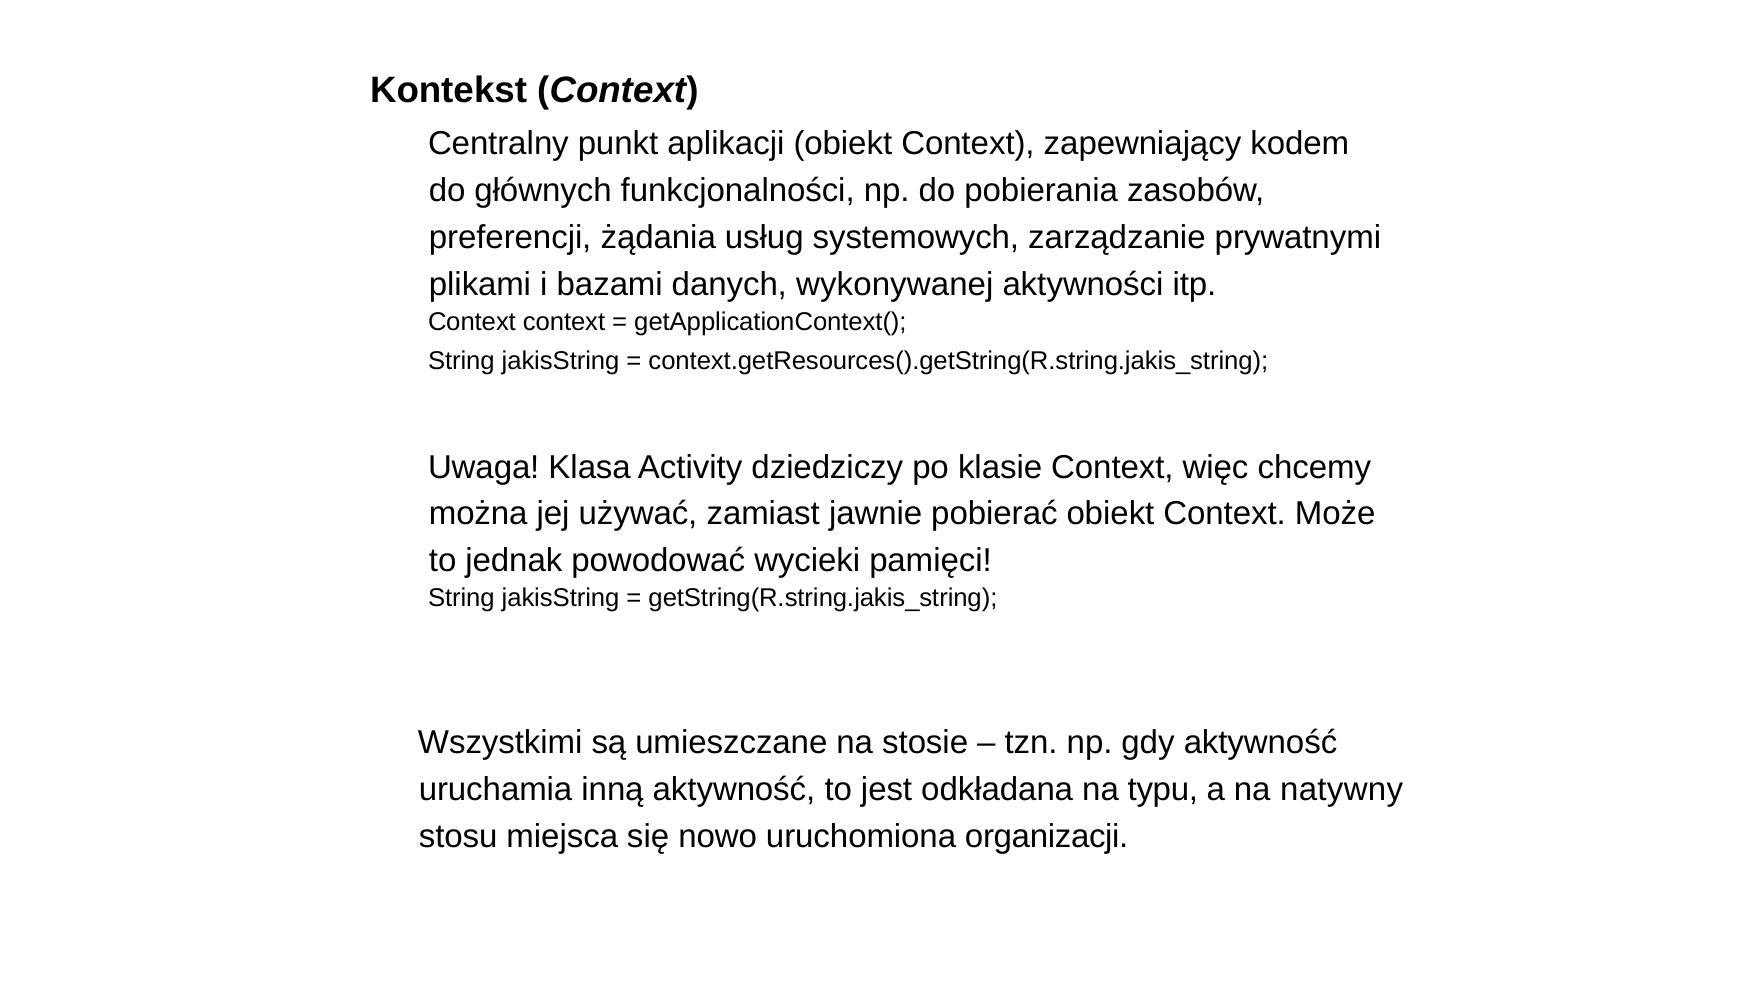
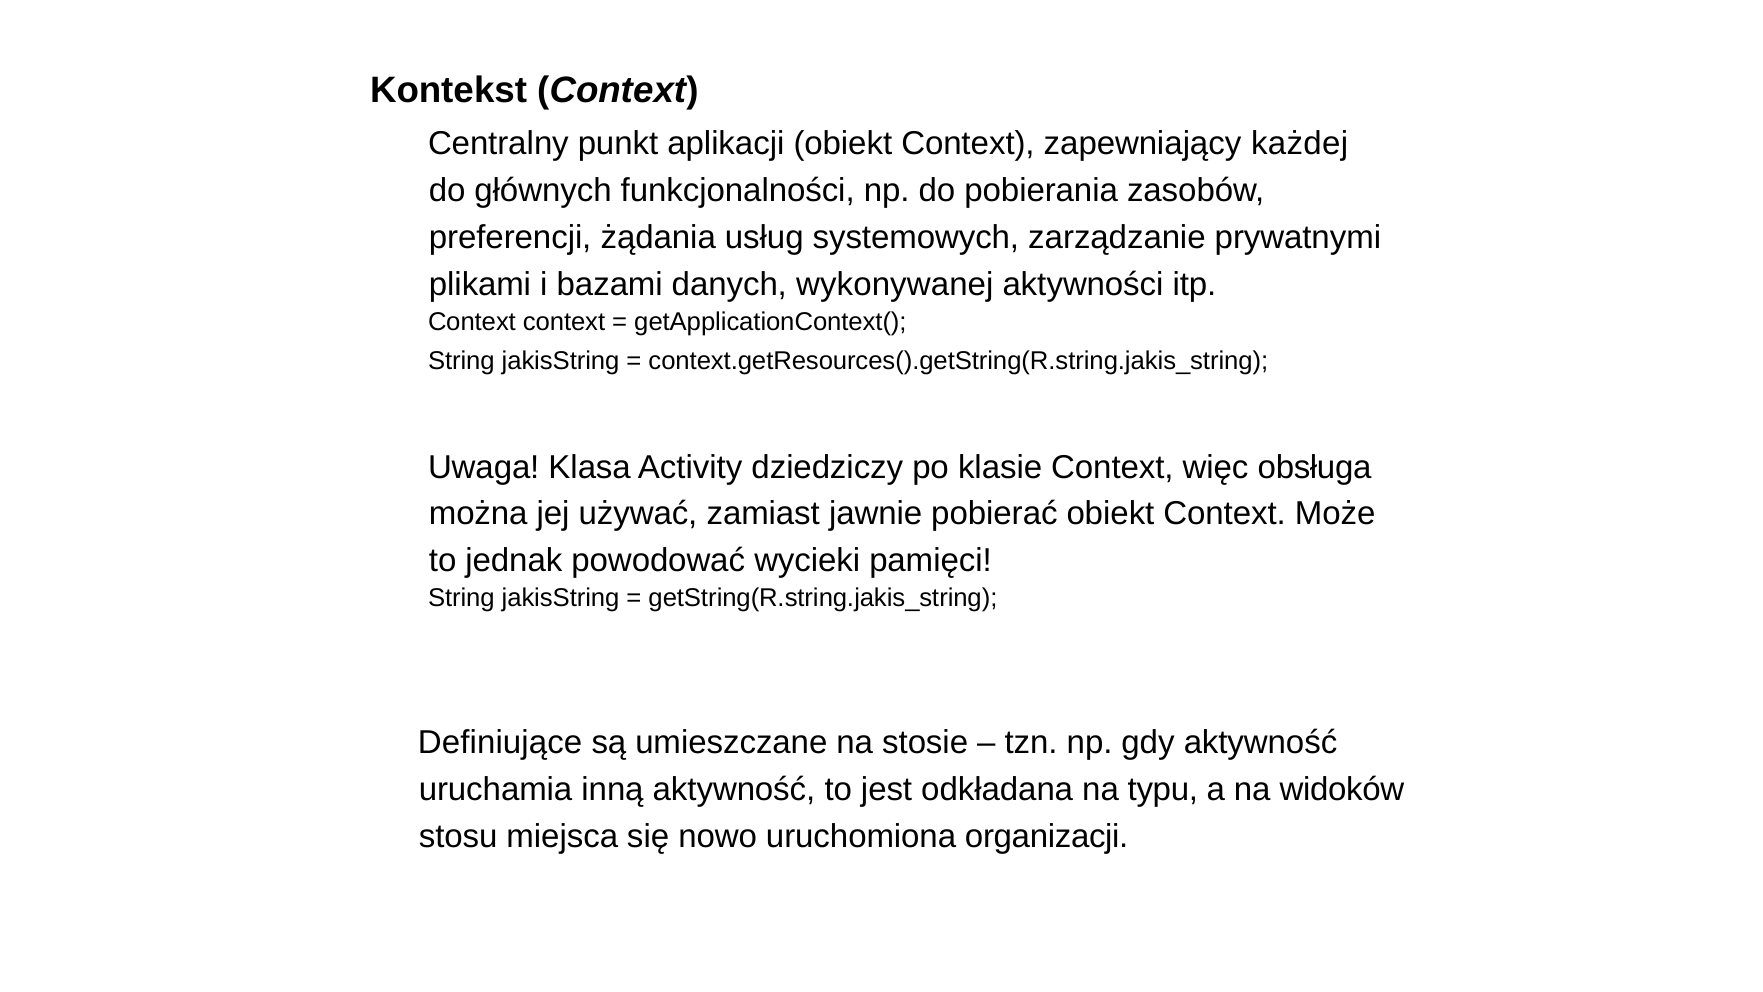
kodem: kodem -> każdej
chcemy: chcemy -> obsługa
Wszystkimi: Wszystkimi -> Definiujące
natywny: natywny -> widoków
